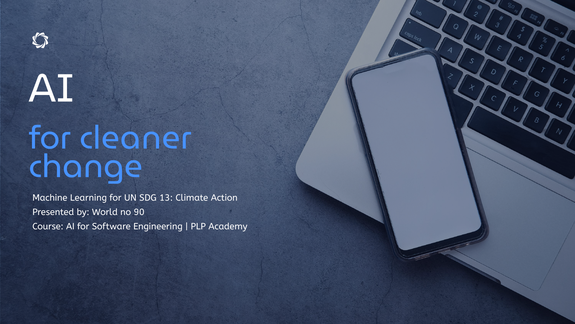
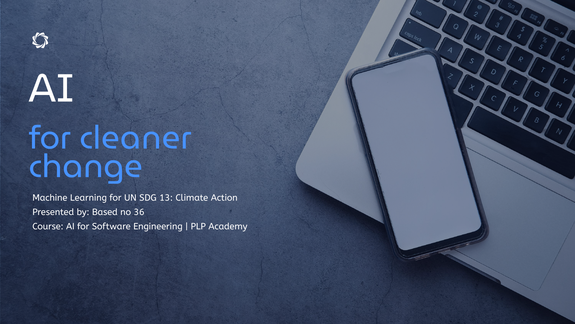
World: World -> Based
90: 90 -> 36
